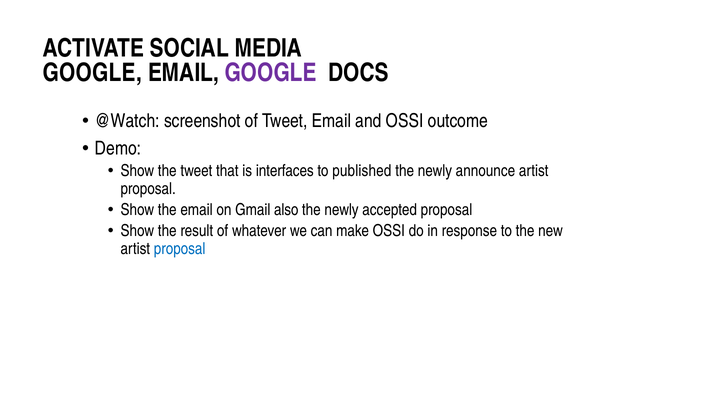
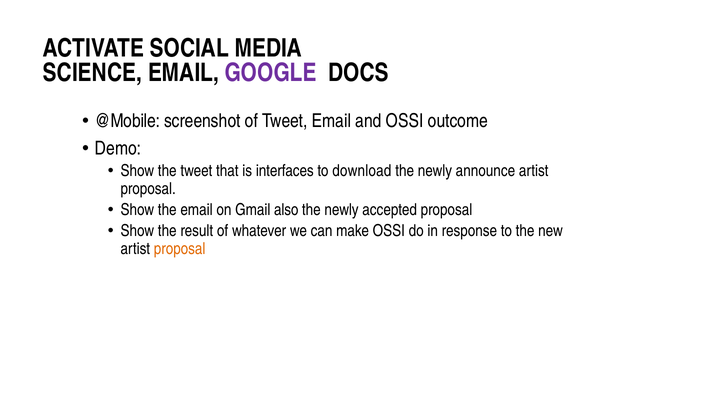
GOOGLE at (92, 73): GOOGLE -> SCIENCE
@Watch: @Watch -> @Mobile
published: published -> download
proposal at (180, 249) colour: blue -> orange
